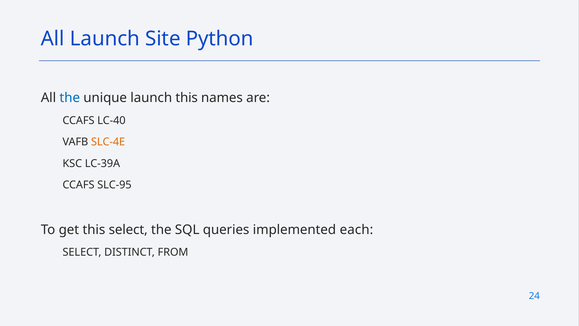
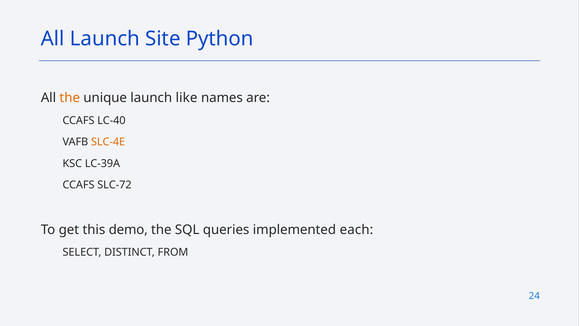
the at (70, 98) colour: blue -> orange
launch this: this -> like
SLC-95: SLC-95 -> SLC-72
this select: select -> demo
